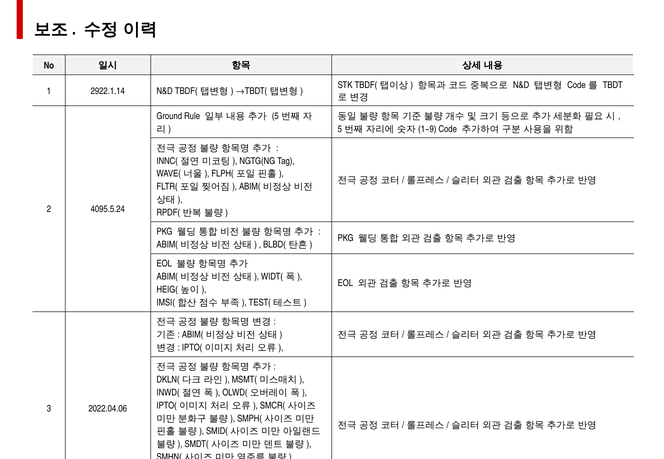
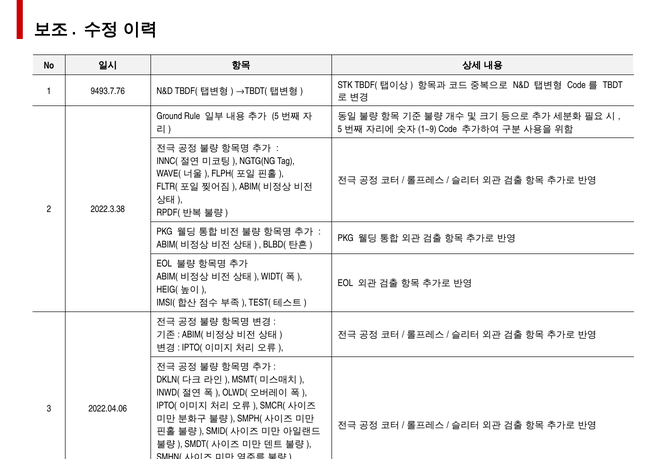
2922.1.14: 2922.1.14 -> 9493.7.76
4095.5.24: 4095.5.24 -> 2022.3.38
